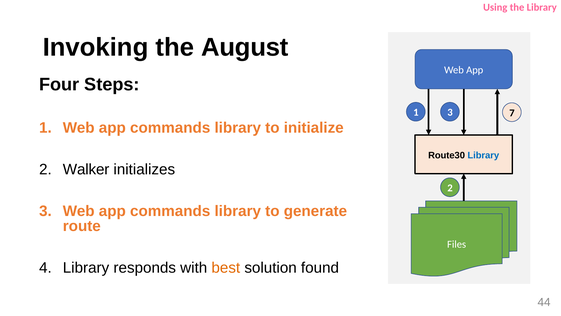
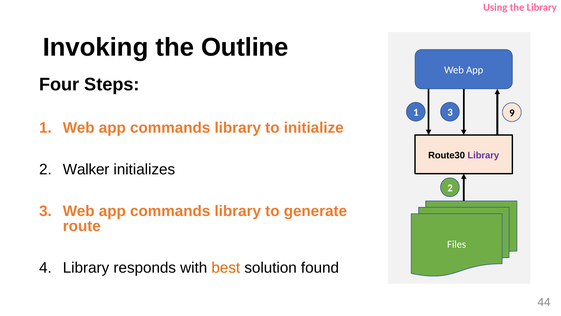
August: August -> Outline
7: 7 -> 9
Library at (483, 155) colour: blue -> purple
